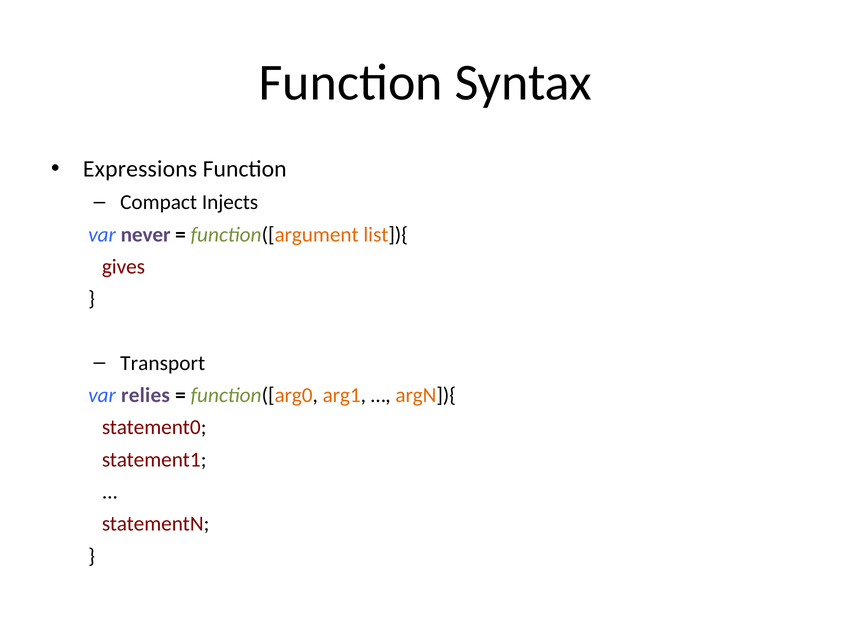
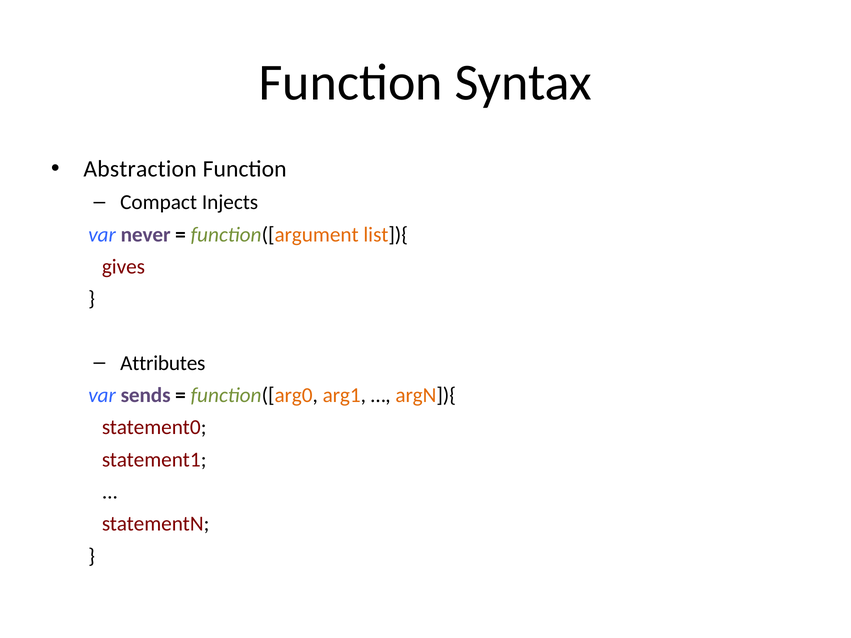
Expressions: Expressions -> Abstraction
Transport: Transport -> Attributes
relies: relies -> sends
